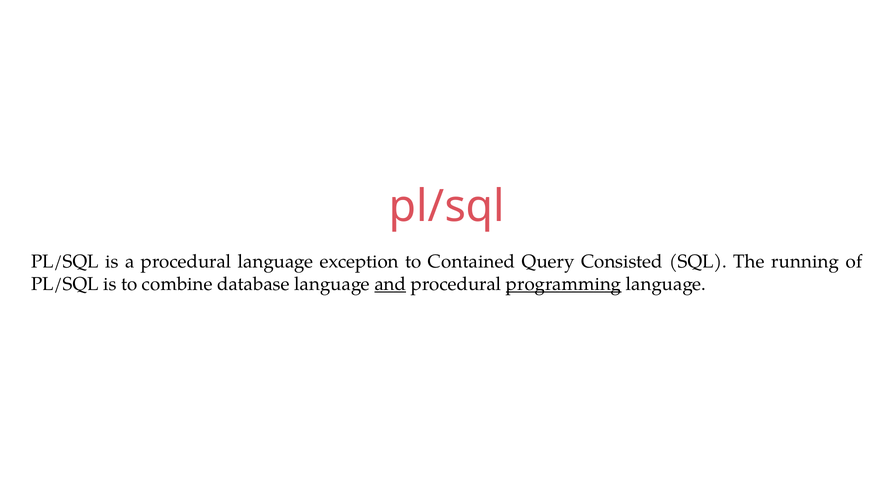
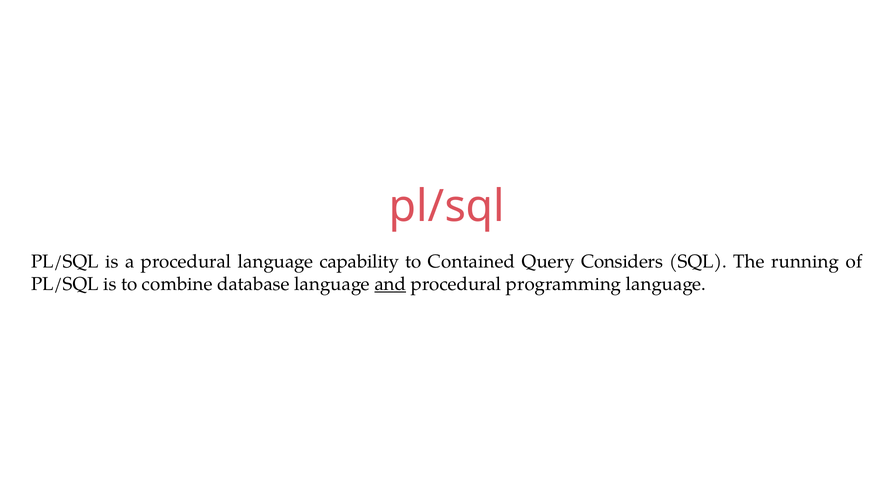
exception: exception -> capability
Consisted: Consisted -> Considers
programming underline: present -> none
